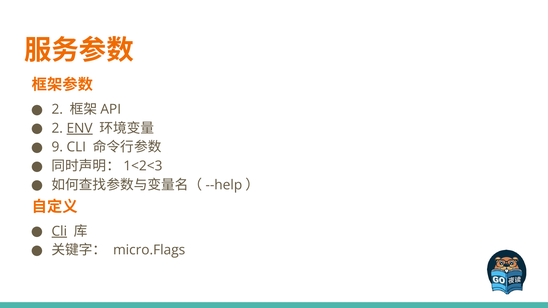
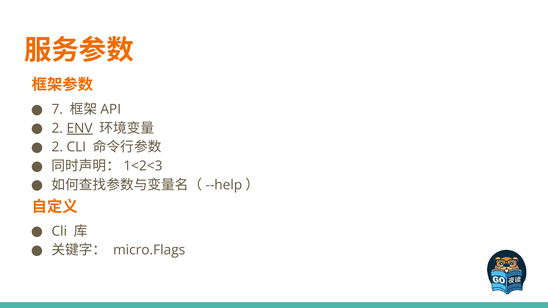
2 at (57, 109): 2 -> 7
9 at (57, 147): 9 -> 2
Cli at (59, 231) underline: present -> none
